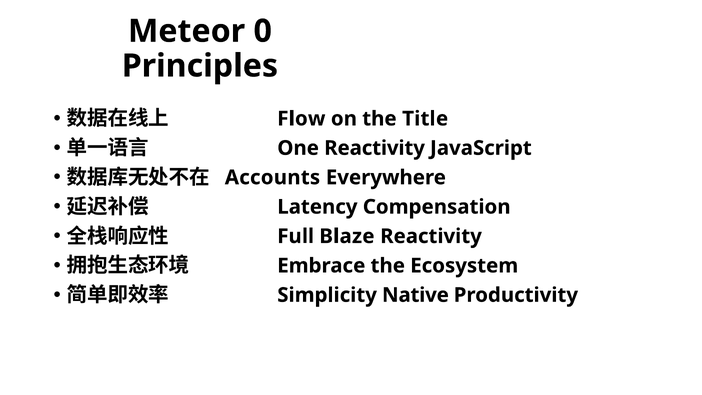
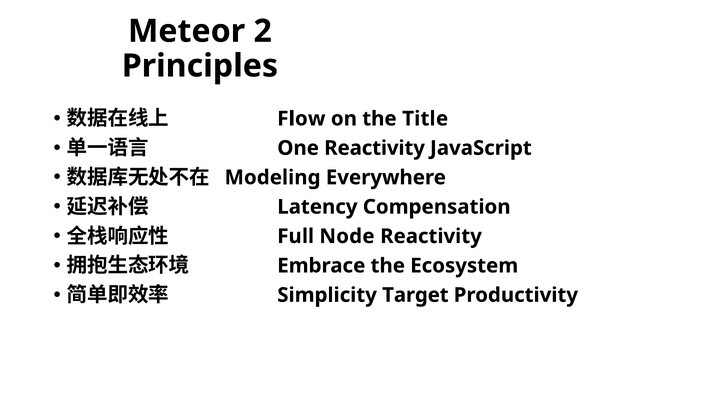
0: 0 -> 2
Accounts: Accounts -> Modeling
Blaze: Blaze -> Node
Native: Native -> Target
